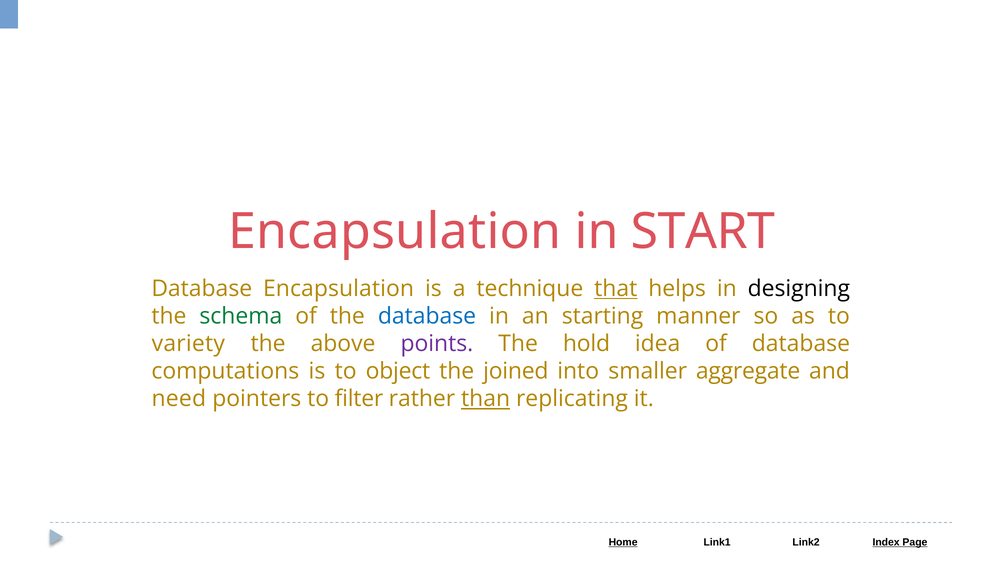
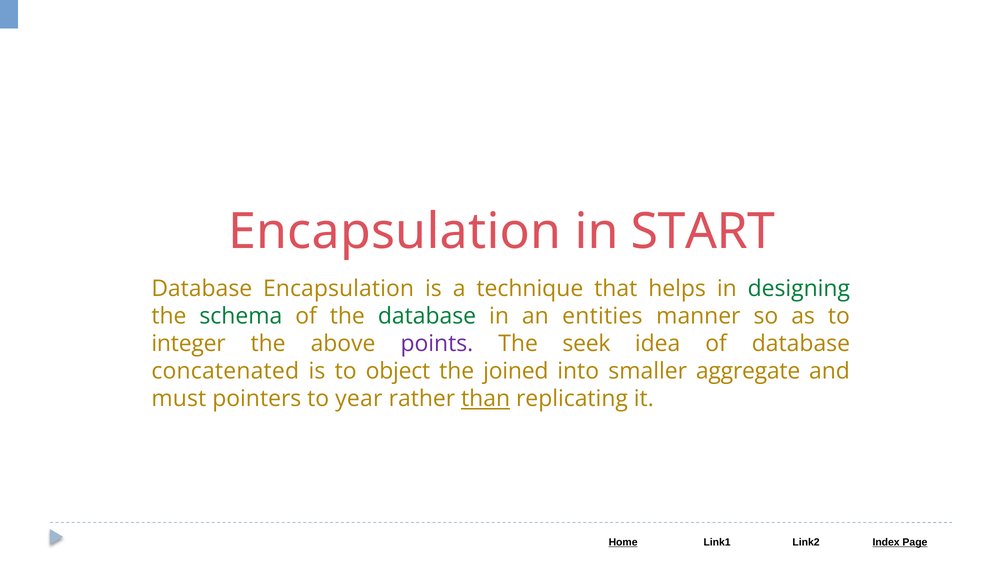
that underline: present -> none
designing colour: black -> green
database at (427, 316) colour: blue -> green
starting: starting -> entities
variety: variety -> integer
hold: hold -> seek
computations: computations -> concatenated
need: need -> must
filter: filter -> year
